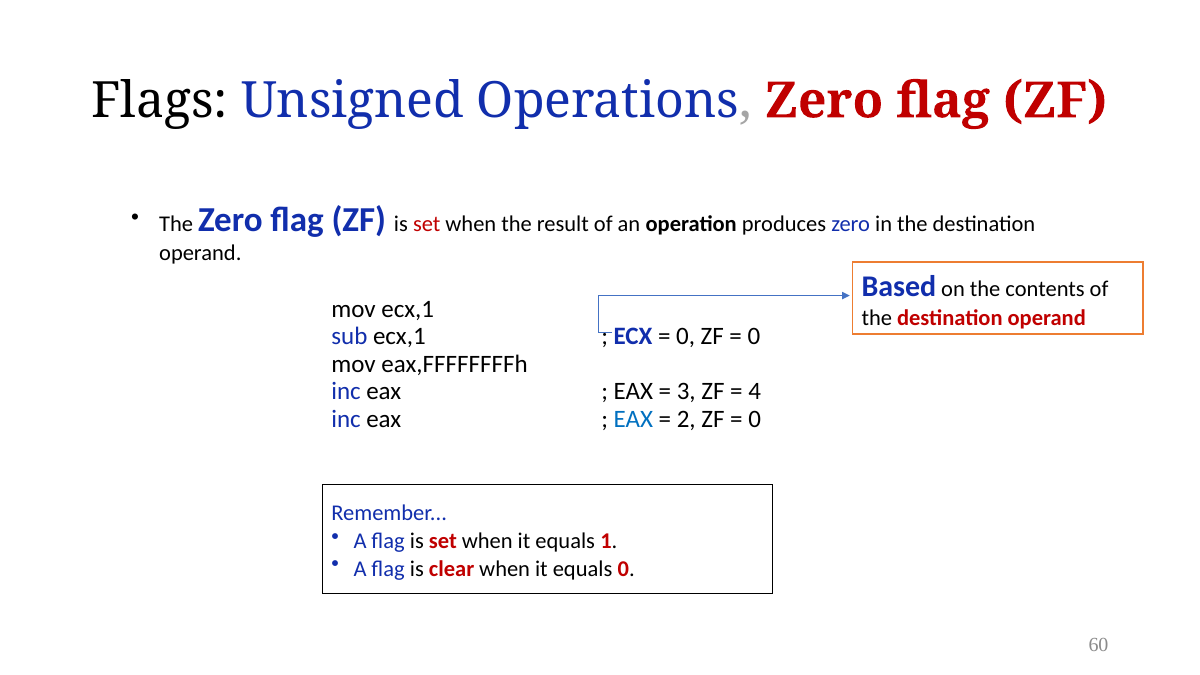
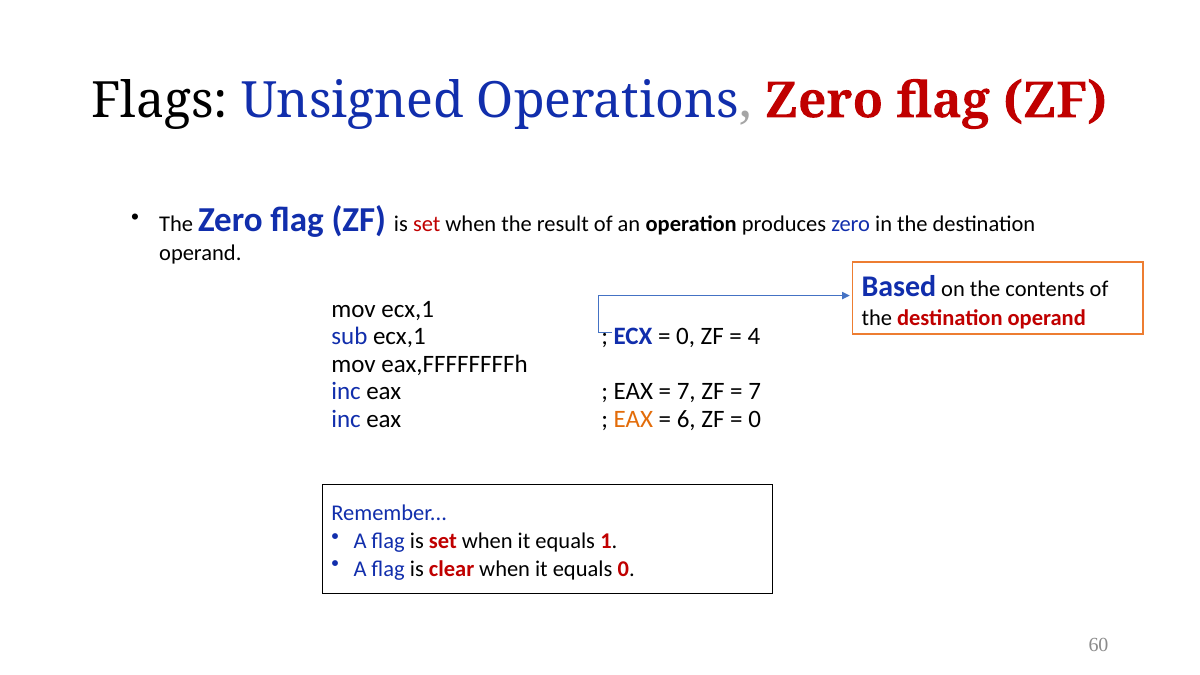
0 at (754, 336): 0 -> 4
3 at (686, 391): 3 -> 7
4 at (755, 391): 4 -> 7
EAX at (633, 419) colour: blue -> orange
2: 2 -> 6
